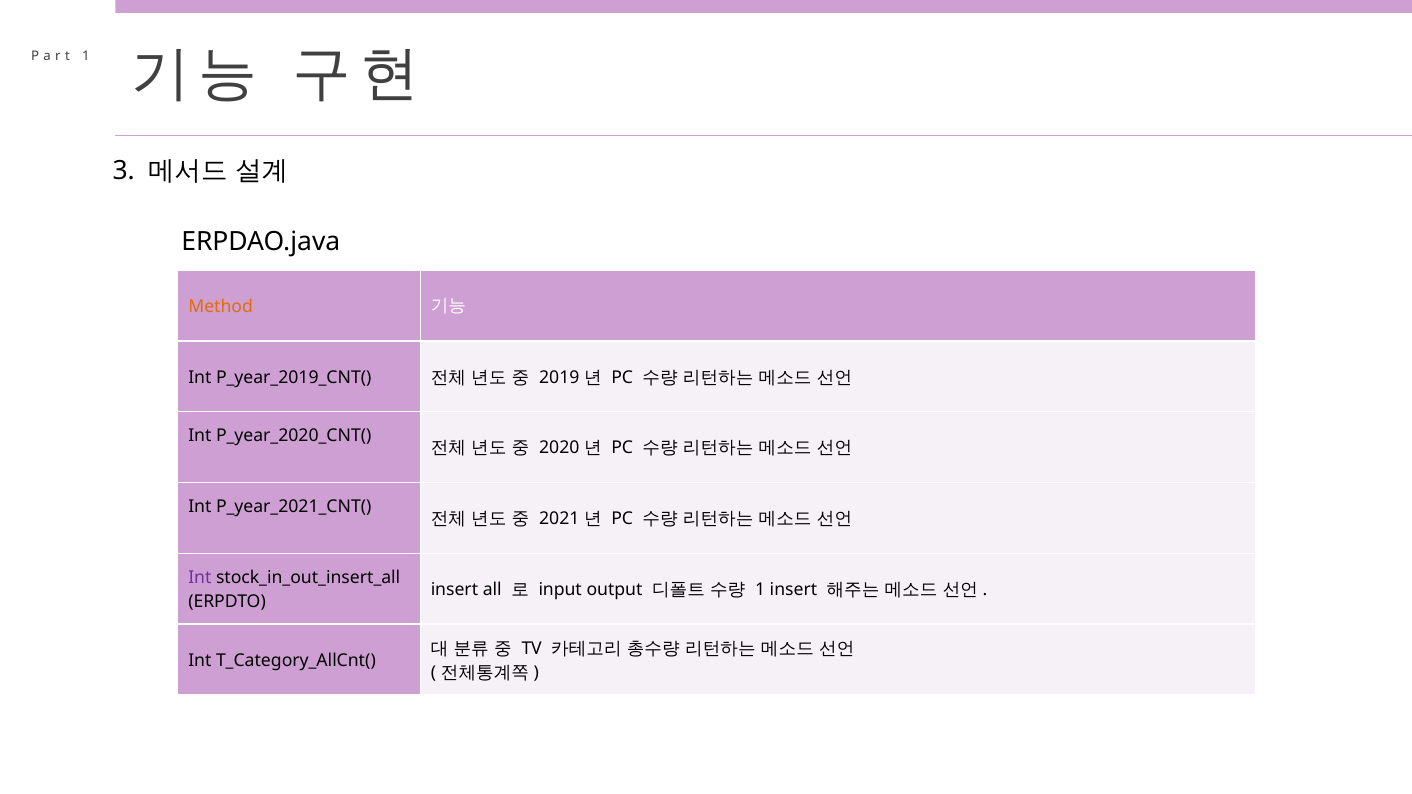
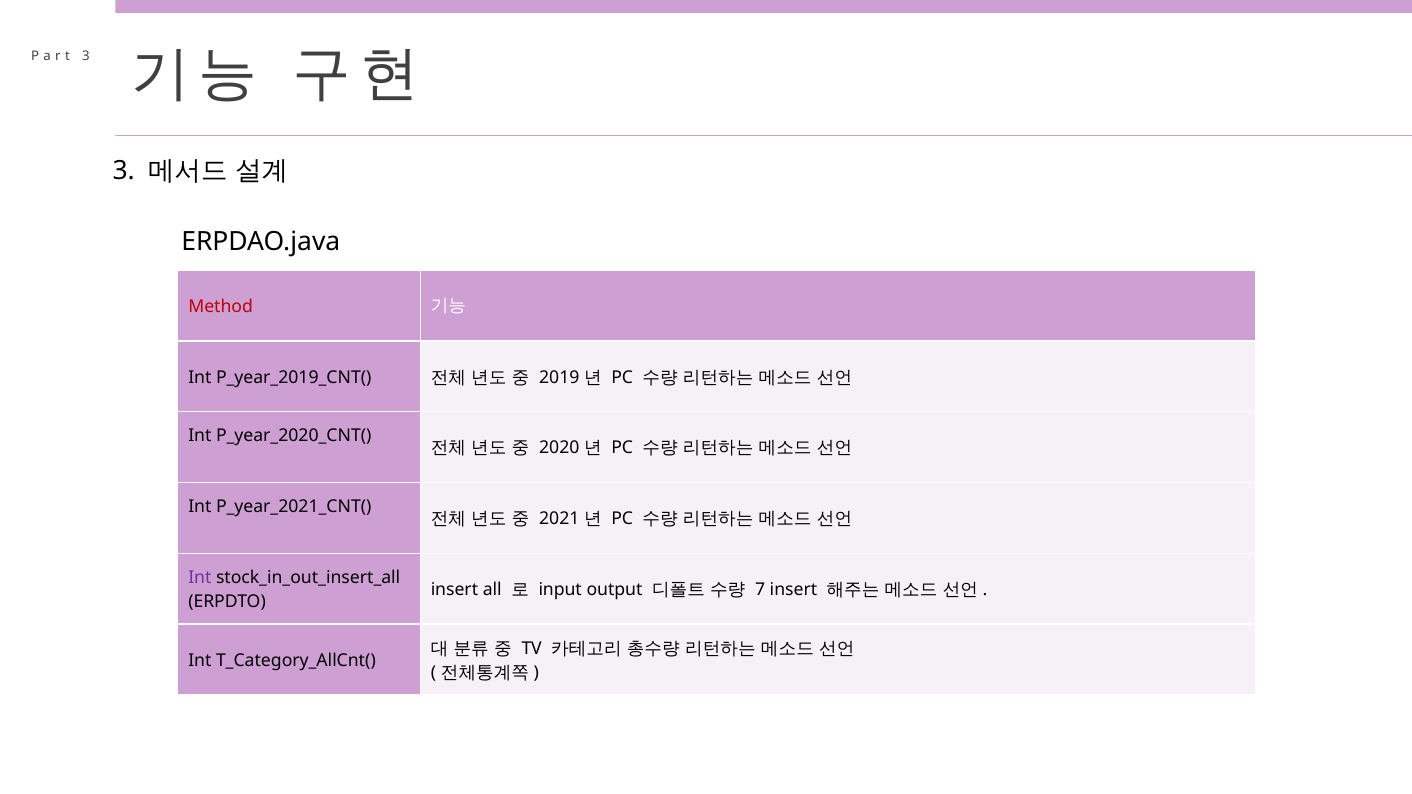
1 at (86, 56): 1 -> 3
Method colour: orange -> red
1 at (760, 590): 1 -> 7
